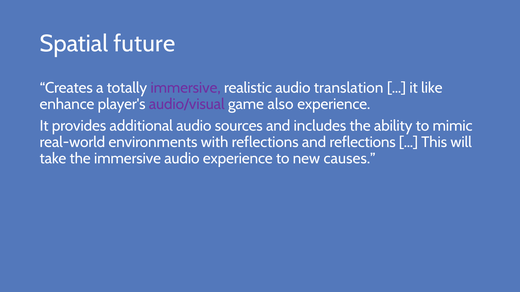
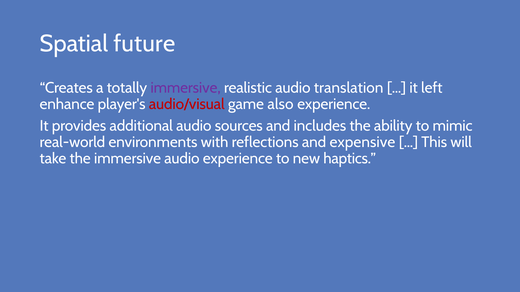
like: like -> left
audio/visual colour: purple -> red
and reflections: reflections -> expensive
causes: causes -> haptics
